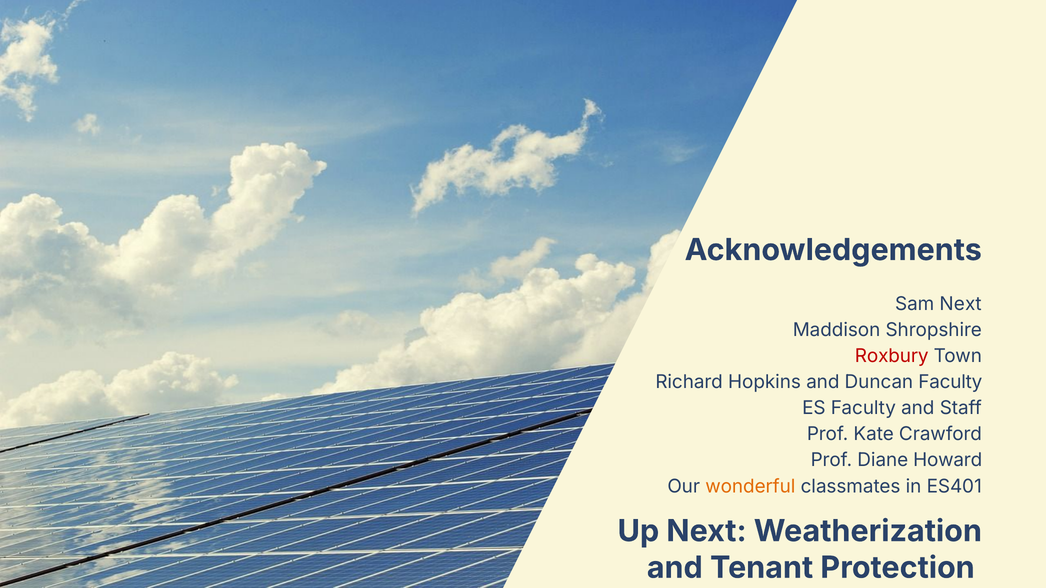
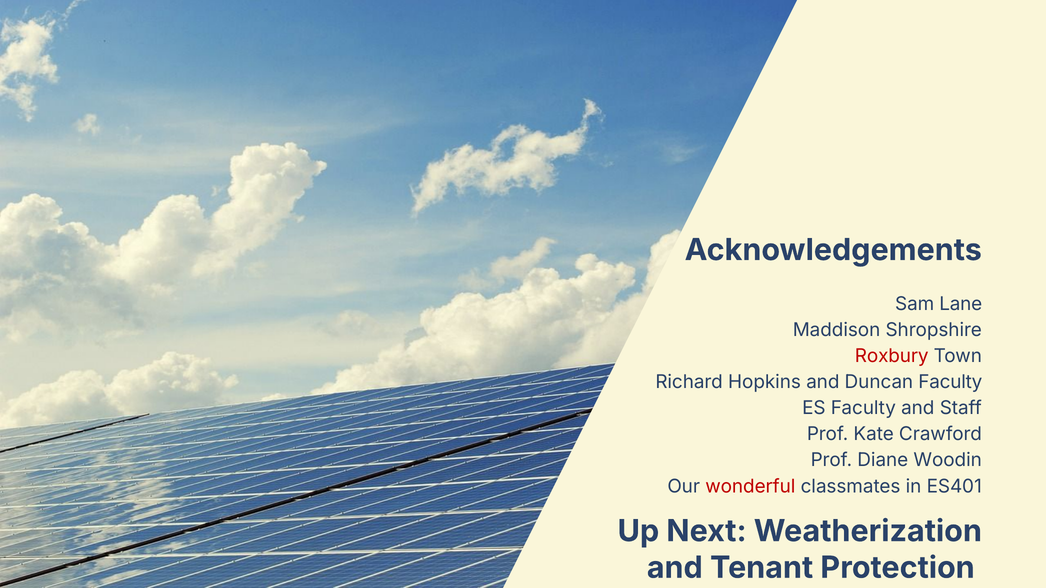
Sam Next: Next -> Lane
Howard: Howard -> Woodin
wonderful colour: orange -> red
